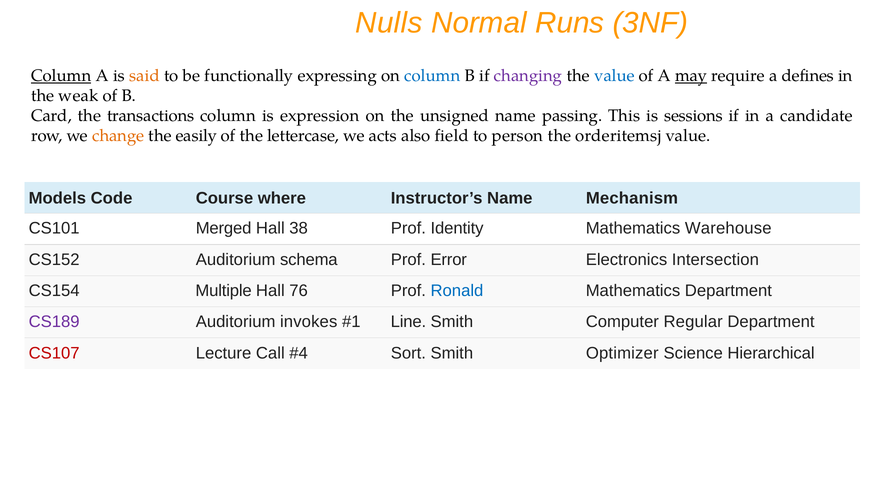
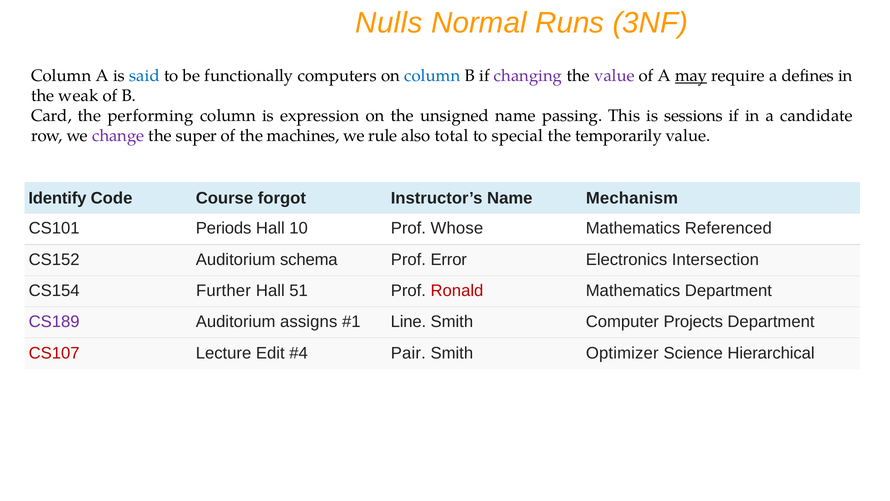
Column at (61, 76) underline: present -> none
said colour: orange -> blue
expressing: expressing -> computers
value at (614, 76) colour: blue -> purple
transactions: transactions -> performing
change colour: orange -> purple
easily: easily -> super
lettercase: lettercase -> machines
acts: acts -> rule
field: field -> total
person: person -> special
orderitemsj: orderitemsj -> temporarily
Models: Models -> Identify
where: where -> forgot
Merged: Merged -> Periods
38: 38 -> 10
Identity: Identity -> Whose
Warehouse: Warehouse -> Referenced
Multiple: Multiple -> Further
76: 76 -> 51
Ronald colour: blue -> red
invokes: invokes -> assigns
Regular: Regular -> Projects
Call: Call -> Edit
Sort: Sort -> Pair
